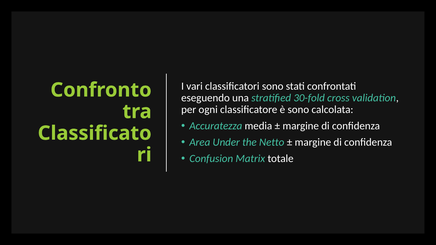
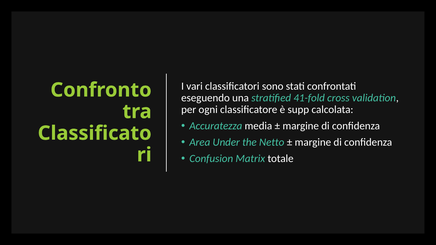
30-fold: 30-fold -> 41-fold
è sono: sono -> supp
